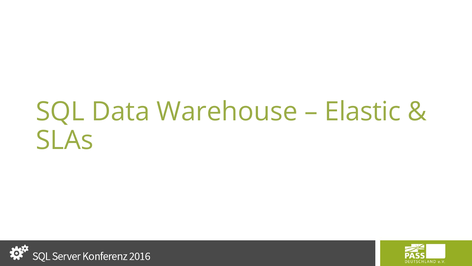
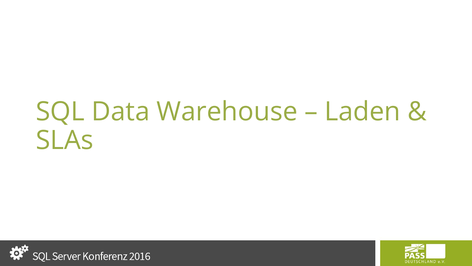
Elastic: Elastic -> Laden
